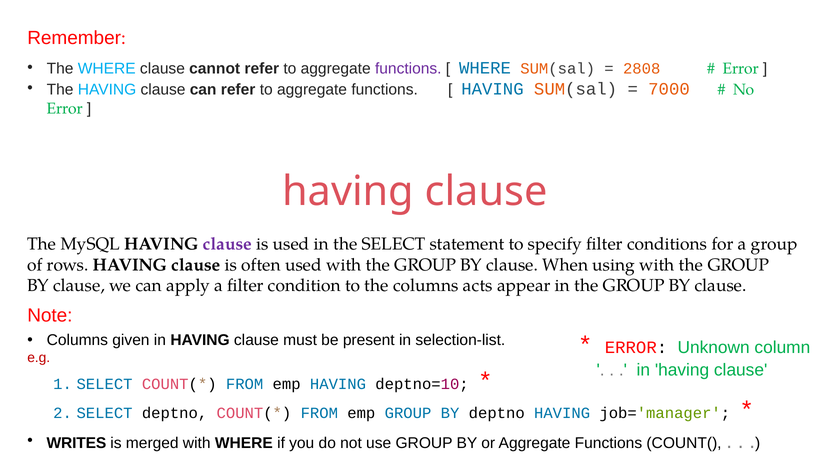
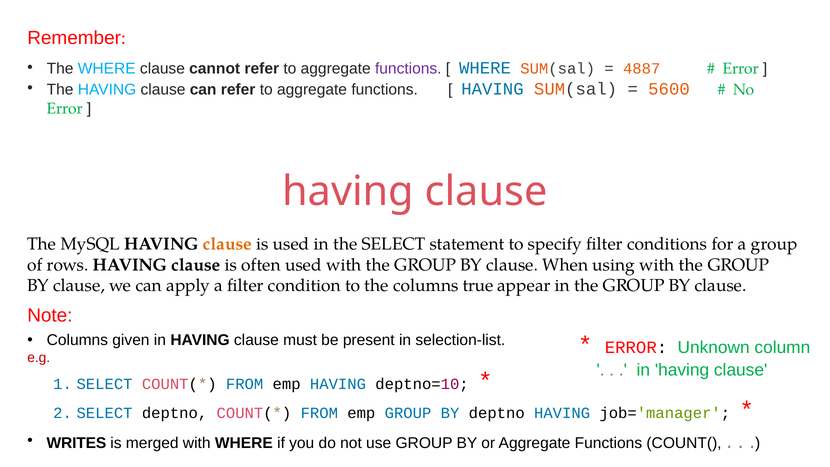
2808: 2808 -> 4887
7000: 7000 -> 5600
clause at (227, 244) colour: purple -> orange
acts: acts -> true
